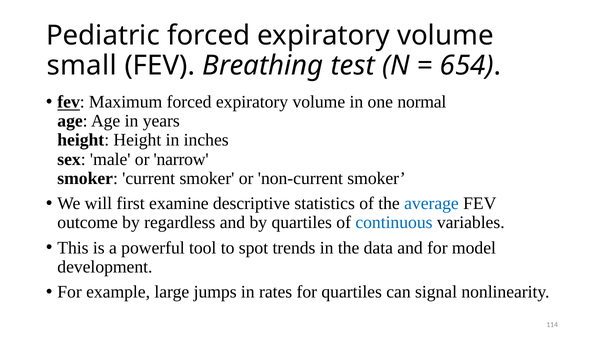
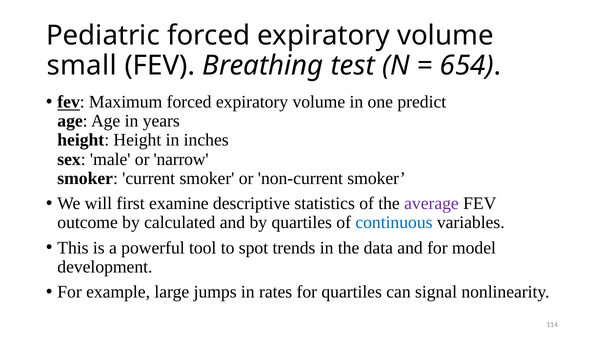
normal: normal -> predict
average colour: blue -> purple
regardless: regardless -> calculated
